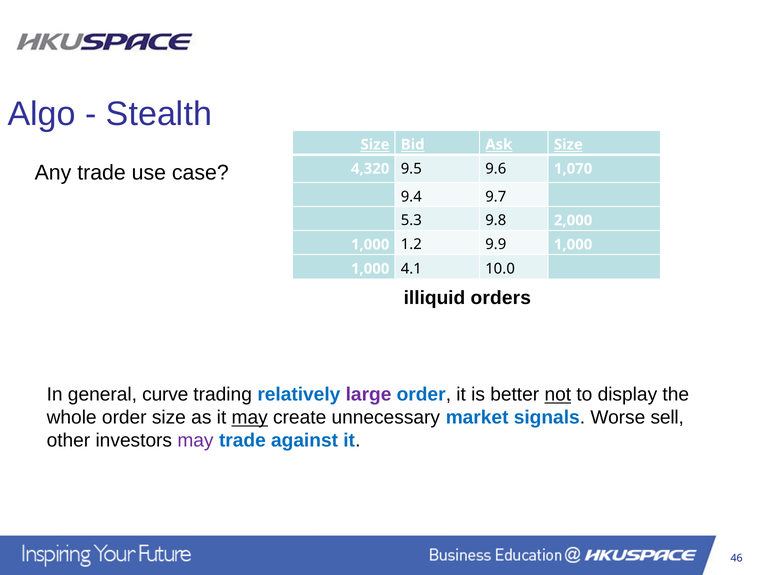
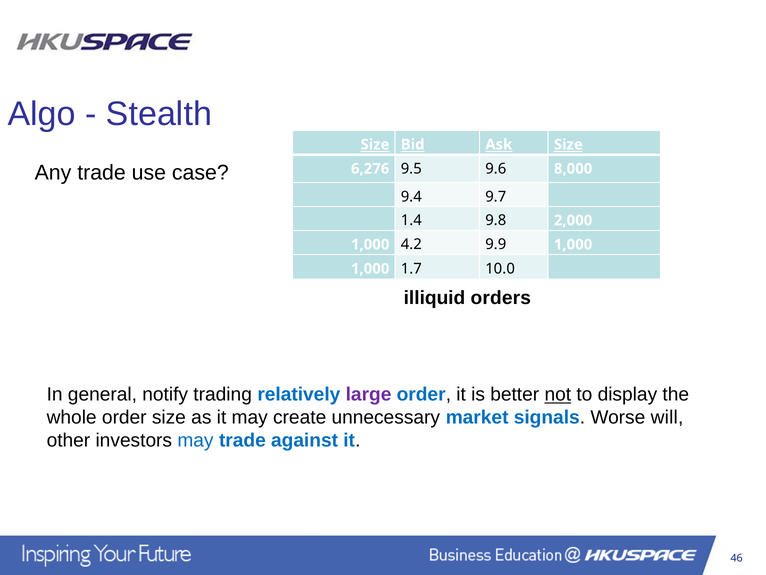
4,320: 4,320 -> 6,276
1,070: 1,070 -> 8,000
5.3: 5.3 -> 1.4
1.2: 1.2 -> 4.2
4.1: 4.1 -> 1.7
curve: curve -> notify
may at (250, 417) underline: present -> none
sell: sell -> will
may at (195, 440) colour: purple -> blue
